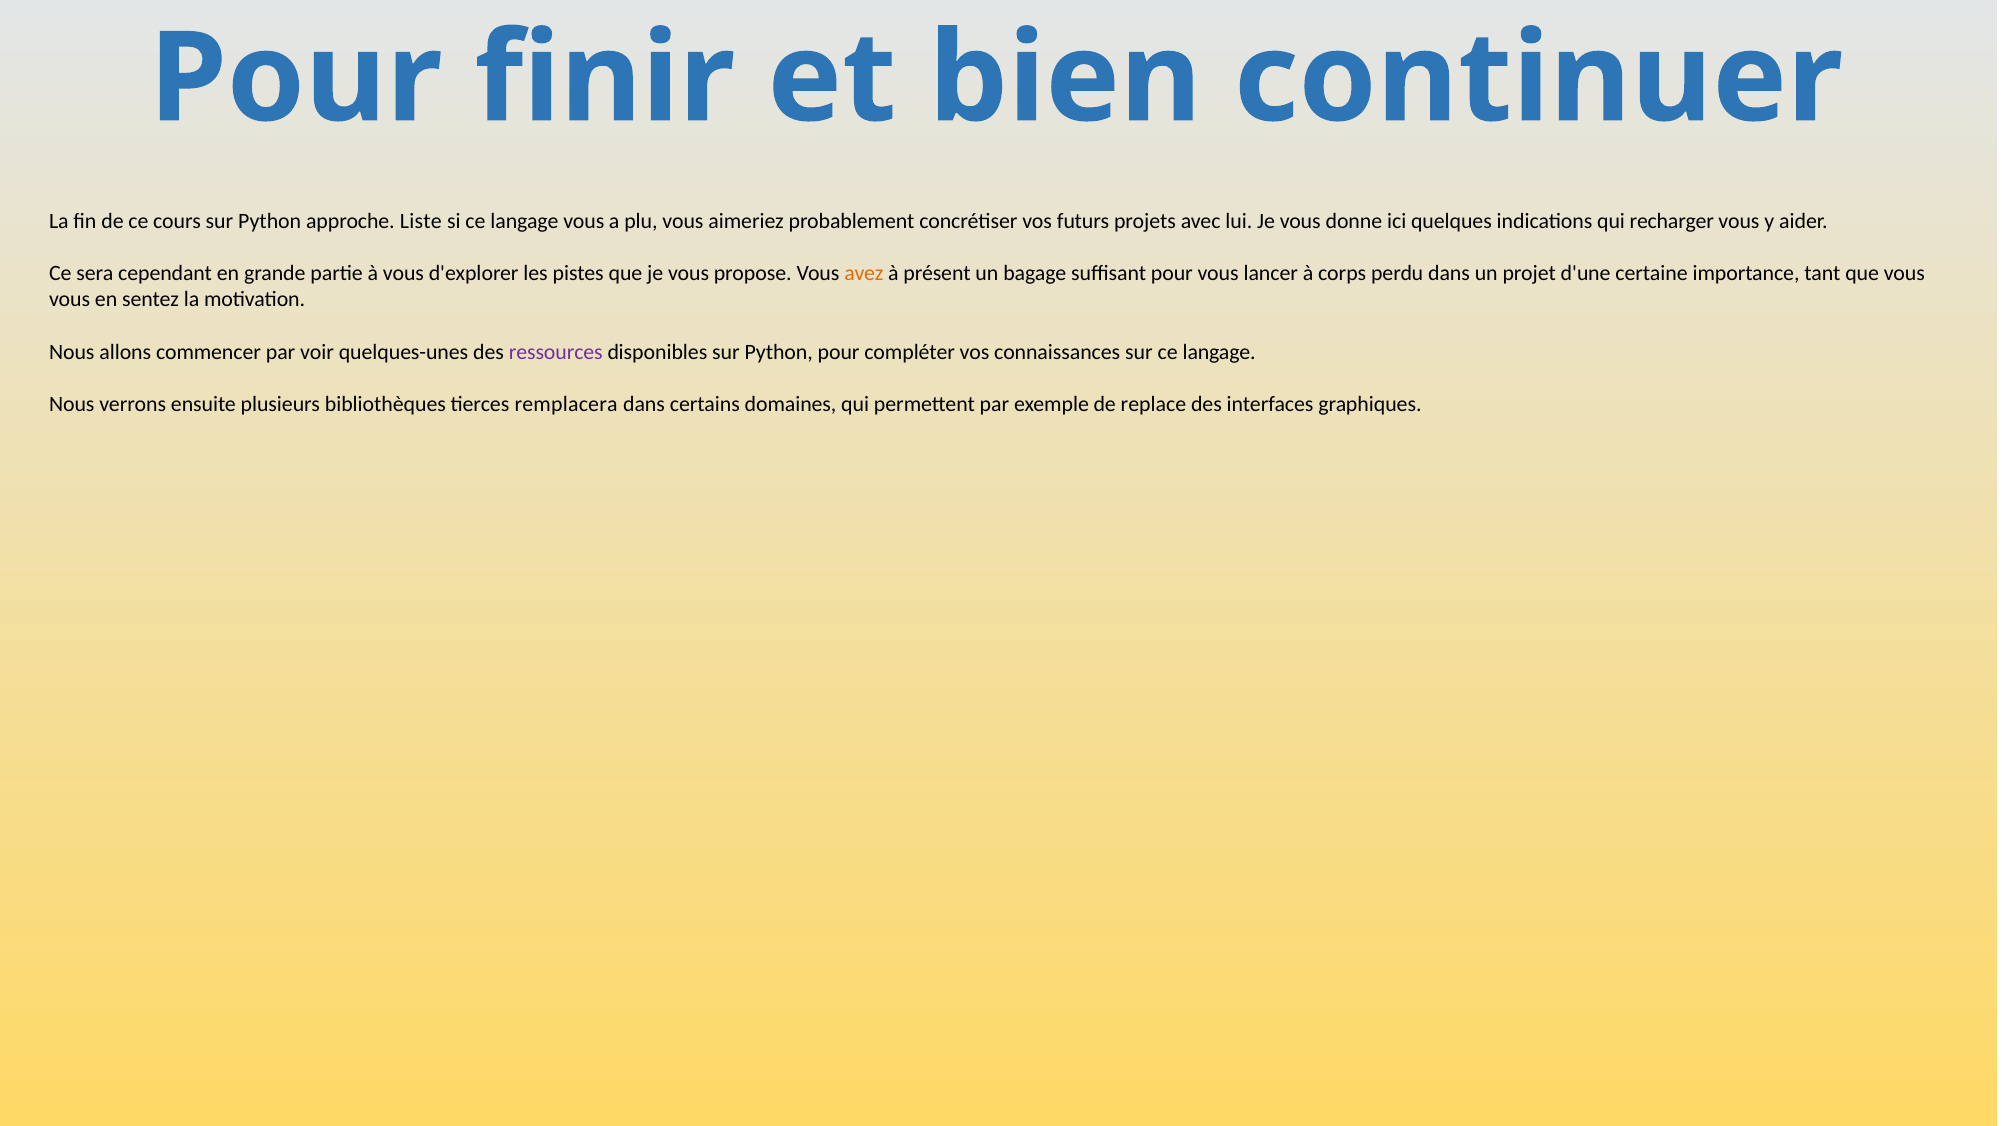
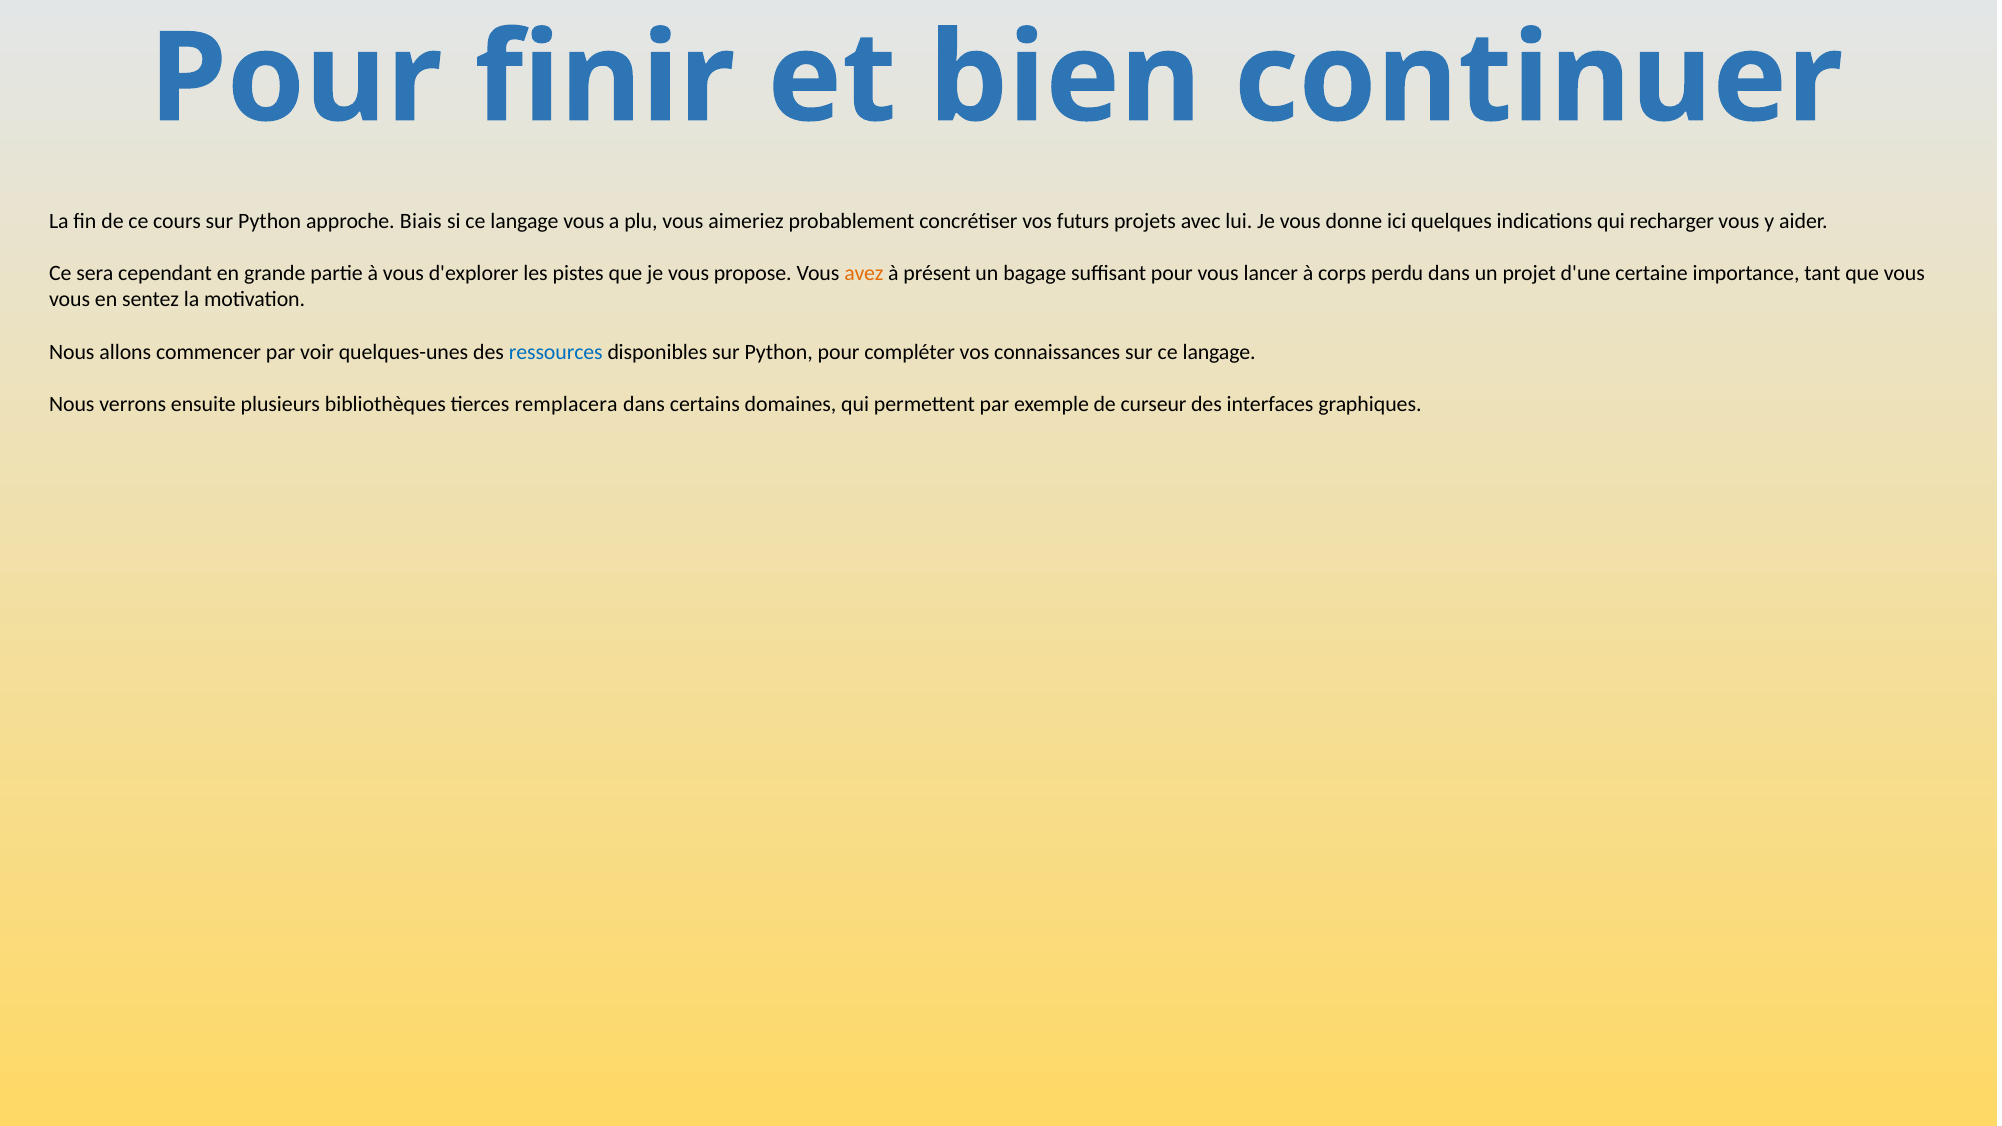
Liste: Liste -> Biais
ressources colour: purple -> blue
replace: replace -> curseur
